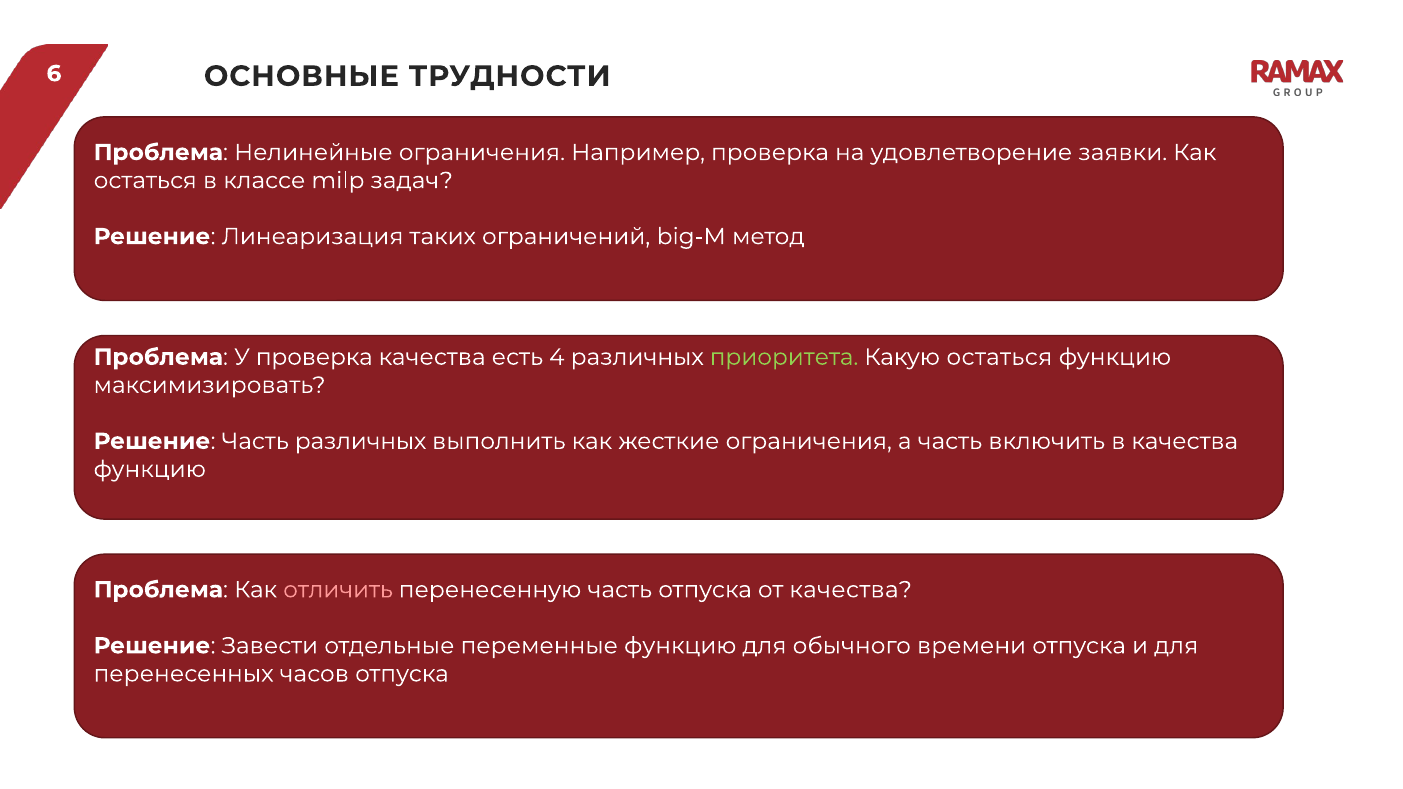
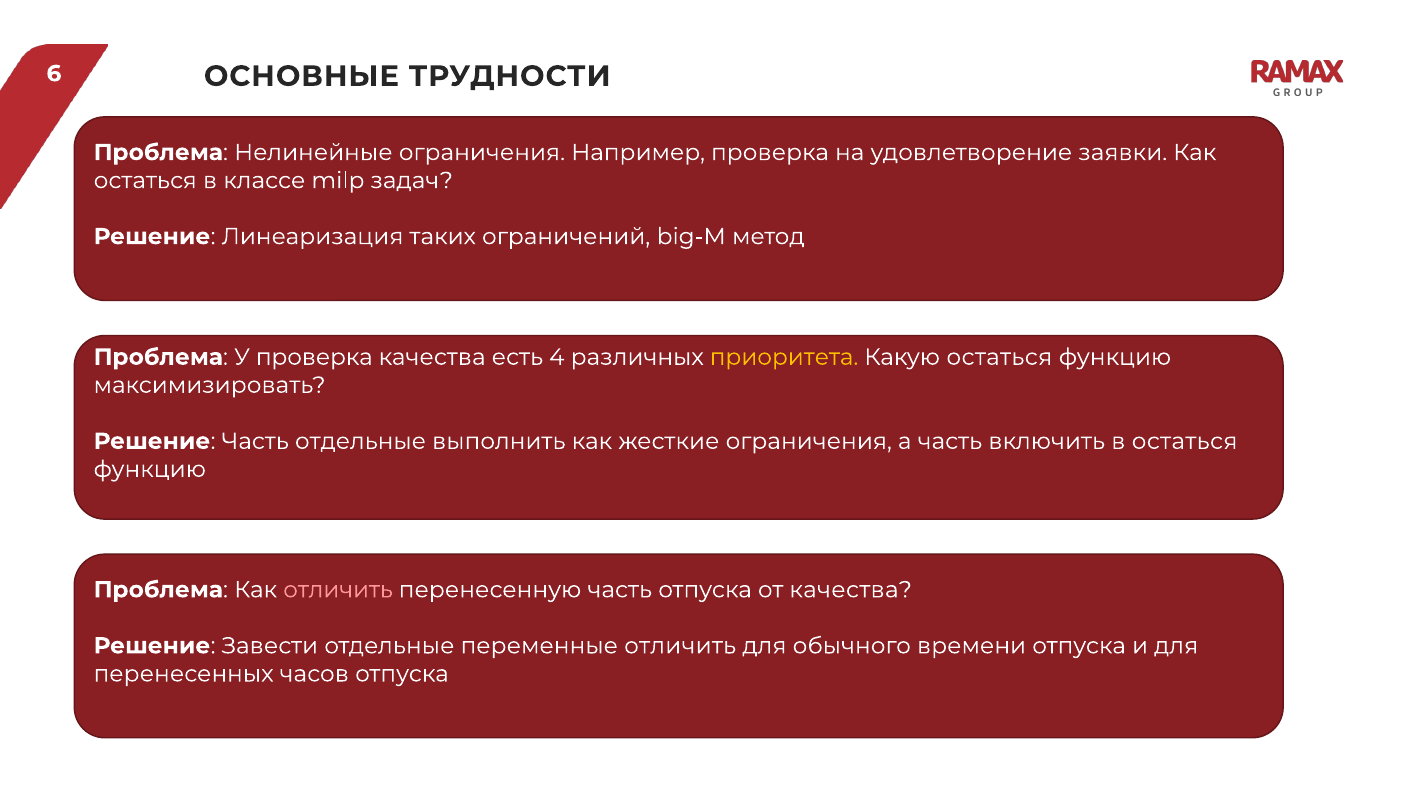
приоритета colour: light green -> yellow
Часть различных: различных -> отдельные
в качества: качества -> остаться
переменные функцию: функцию -> отличить
